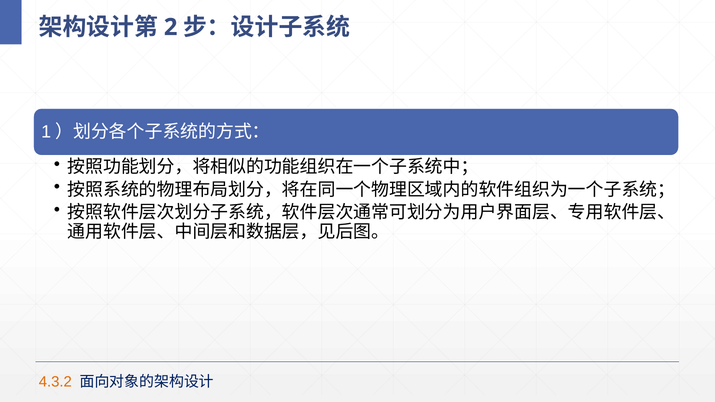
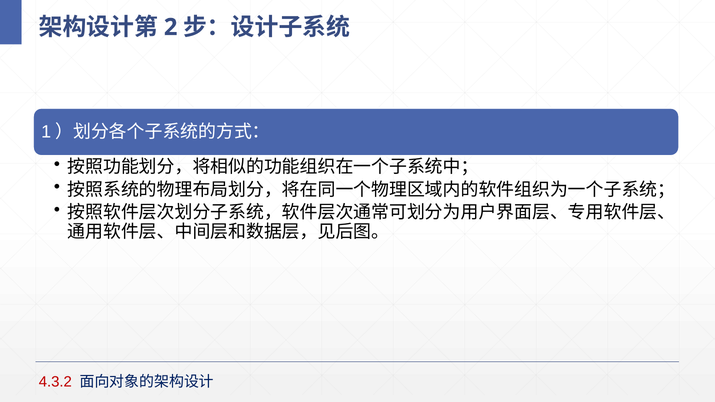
4.3.2 colour: orange -> red
